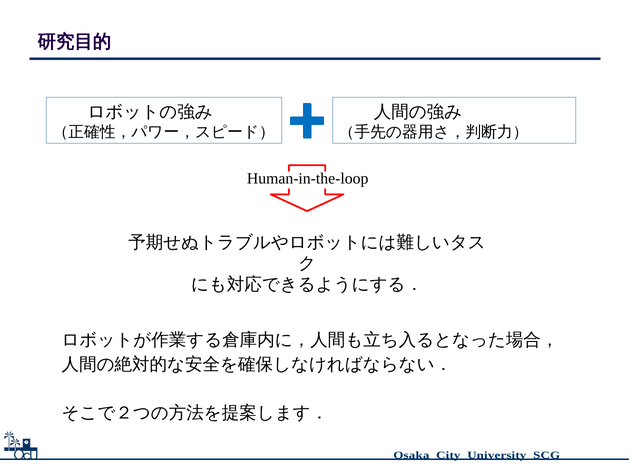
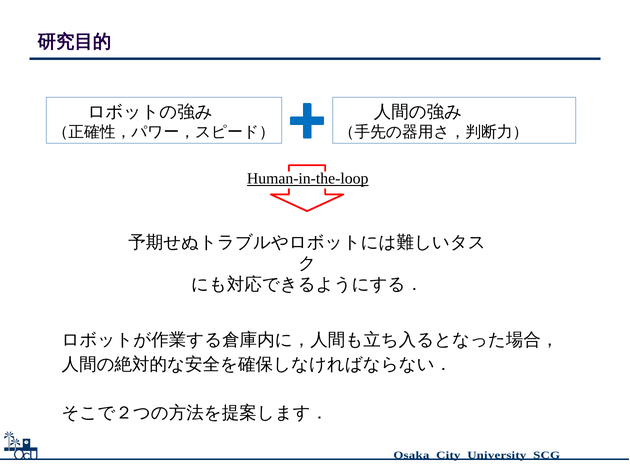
Human-in-the-loop underline: none -> present
